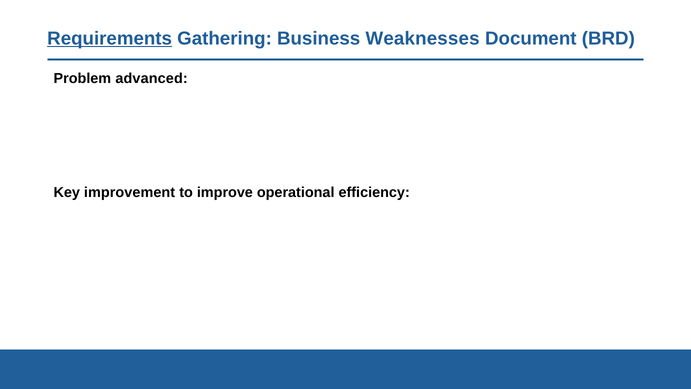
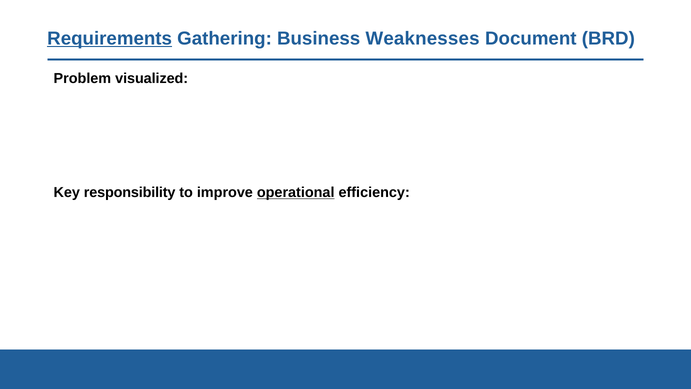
advanced: advanced -> visualized
improvement: improvement -> responsibility
operational underline: none -> present
